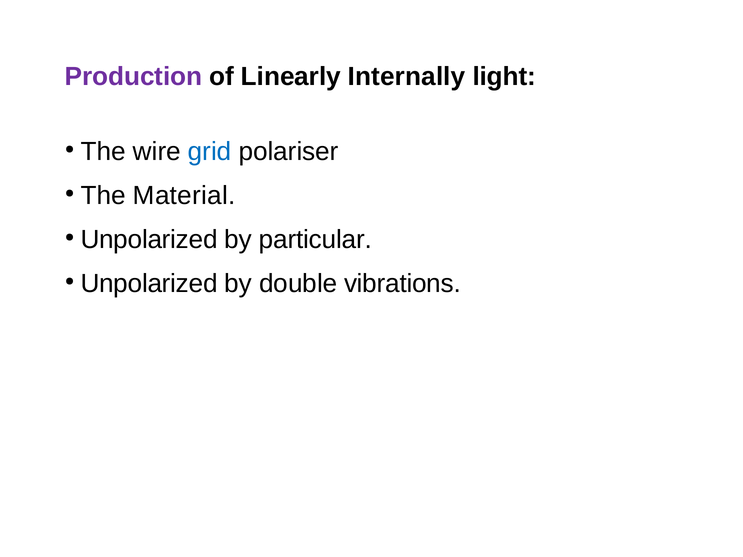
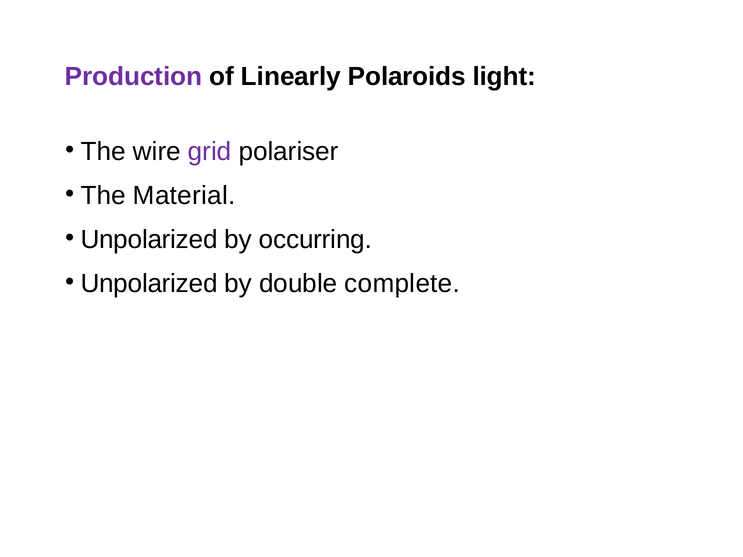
Internally: Internally -> Polaroids
grid colour: blue -> purple
particular: particular -> occurring
vibrations: vibrations -> complete
